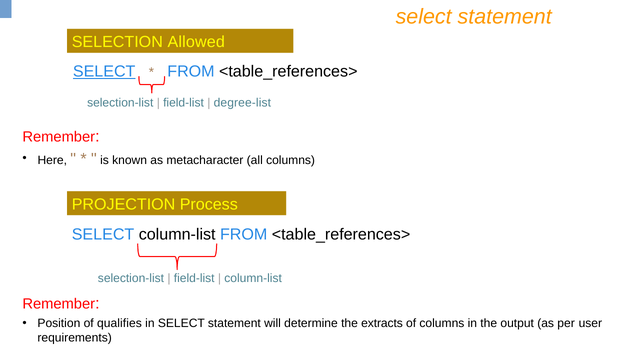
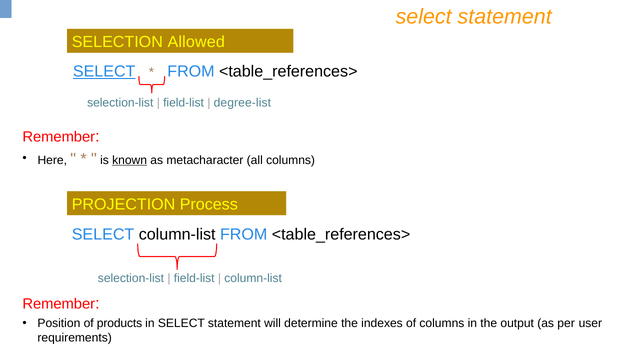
known underline: none -> present
qualifies: qualifies -> products
extracts: extracts -> indexes
